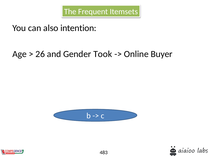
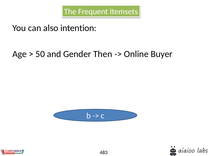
26: 26 -> 50
Took: Took -> Then
